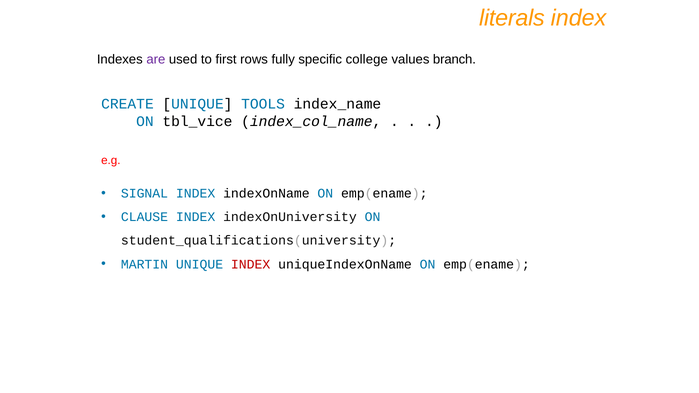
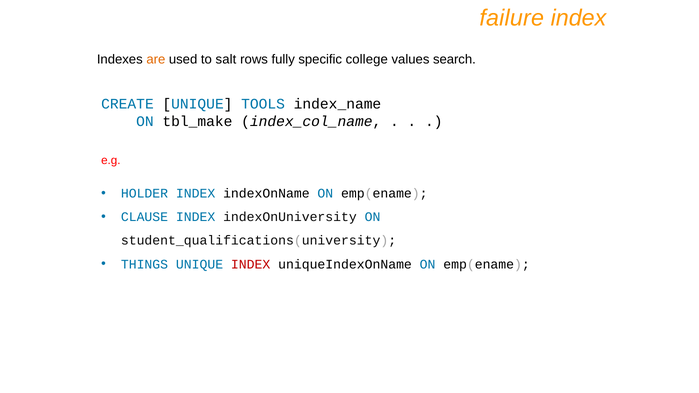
literals: literals -> failure
are colour: purple -> orange
first: first -> salt
branch: branch -> search
tbl_vice: tbl_vice -> tbl_make
SIGNAL: SIGNAL -> HOLDER
MARTIN: MARTIN -> THINGS
